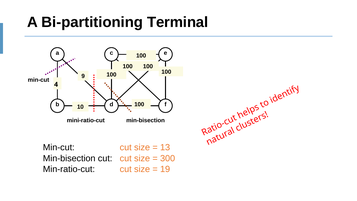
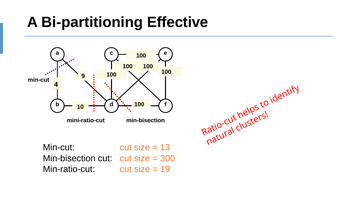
Terminal: Terminal -> Effective
